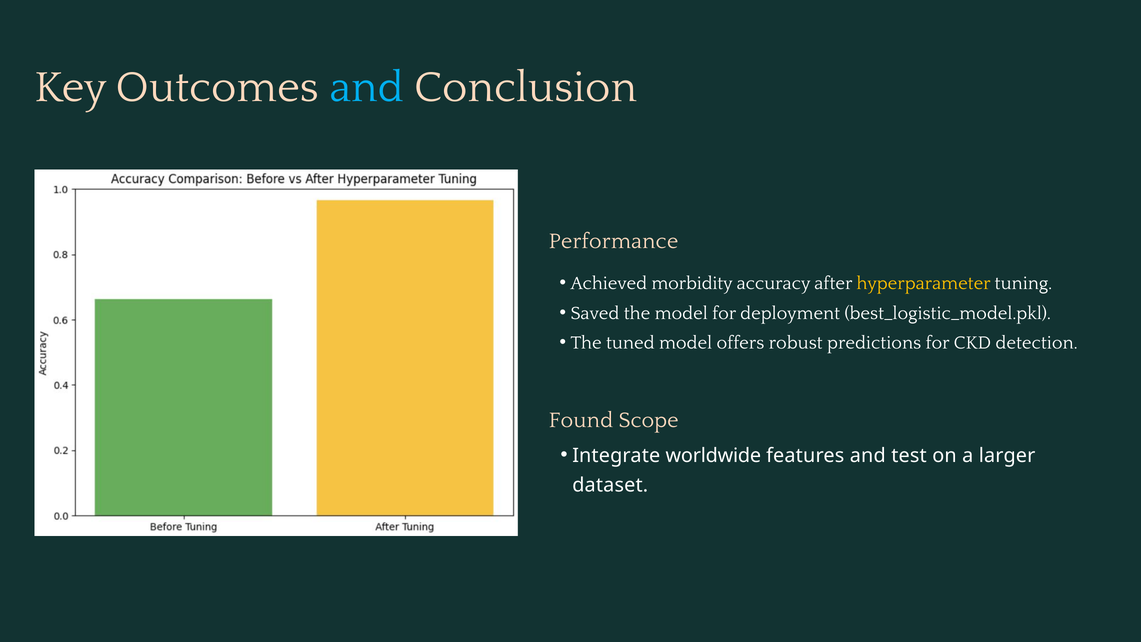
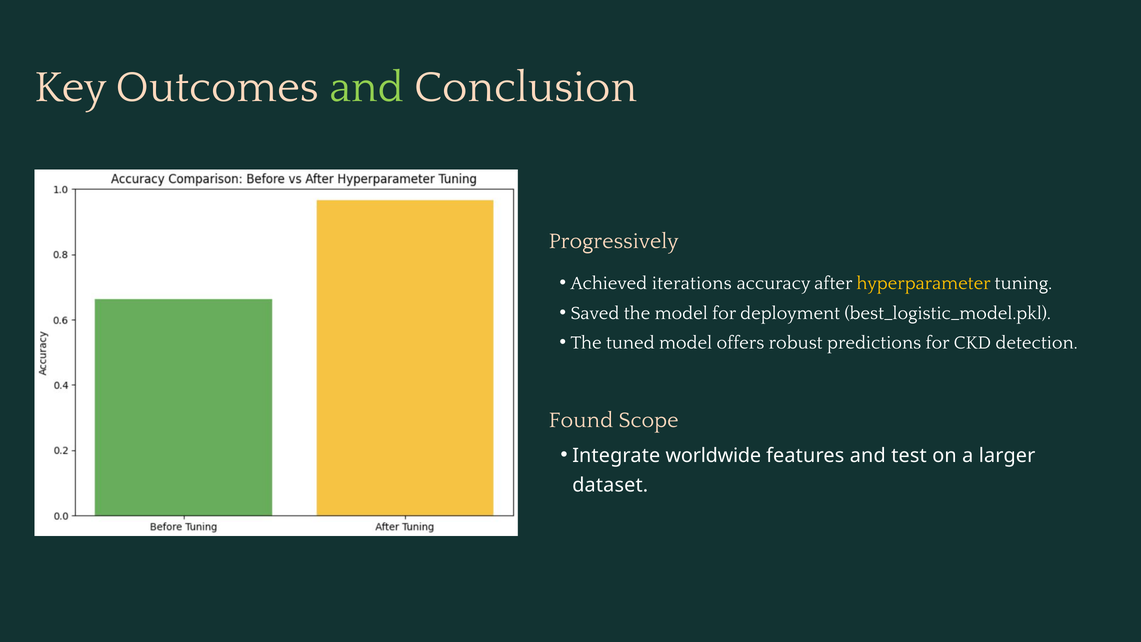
and at (367, 87) colour: light blue -> light green
Performance: Performance -> Progressively
morbidity: morbidity -> iterations
